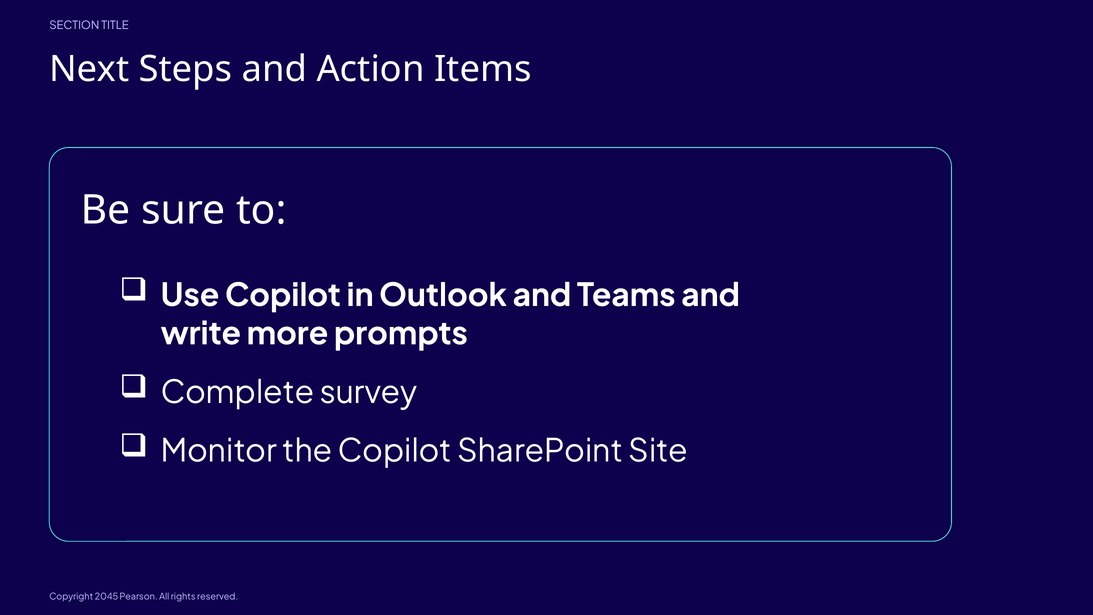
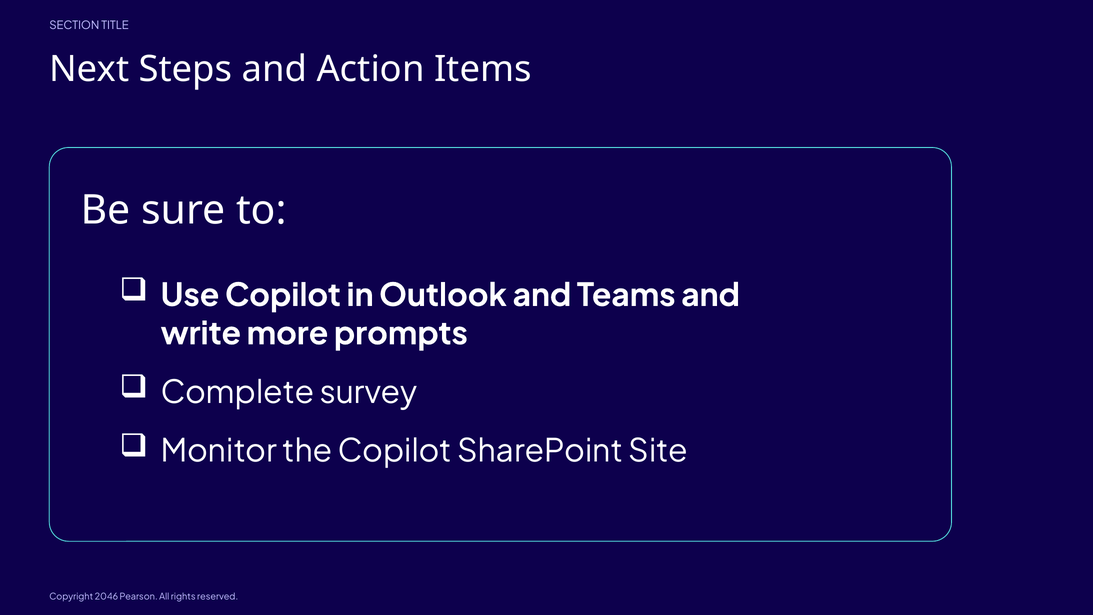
2045: 2045 -> 2046
